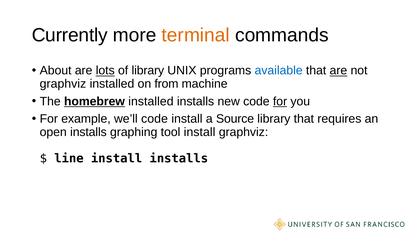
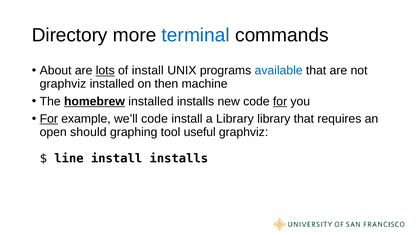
Currently: Currently -> Directory
terminal colour: orange -> blue
of library: library -> install
are at (338, 71) underline: present -> none
from: from -> then
For at (49, 119) underline: none -> present
a Source: Source -> Library
open installs: installs -> should
tool install: install -> useful
